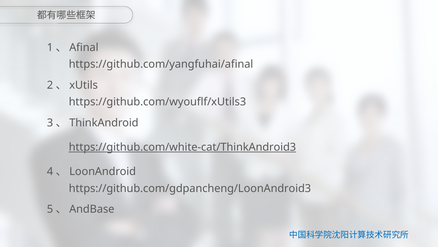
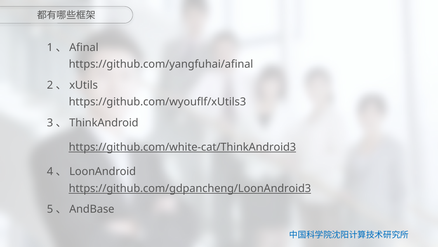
https://github.com/gdpancheng/LoonAndroid3 underline: none -> present
